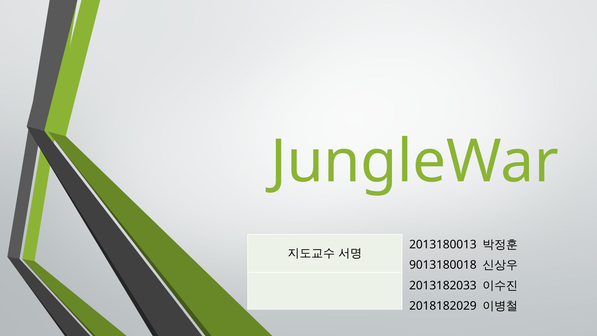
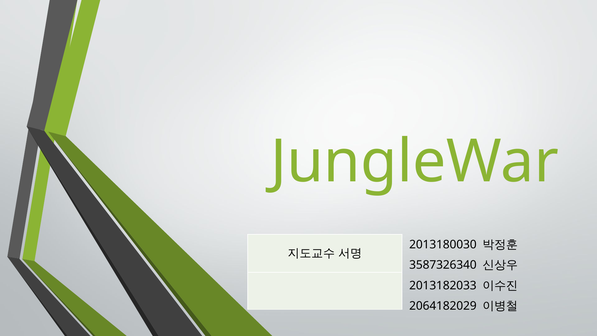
2013180013: 2013180013 -> 2013180030
9013180018: 9013180018 -> 3587326340
2018182029: 2018182029 -> 2064182029
